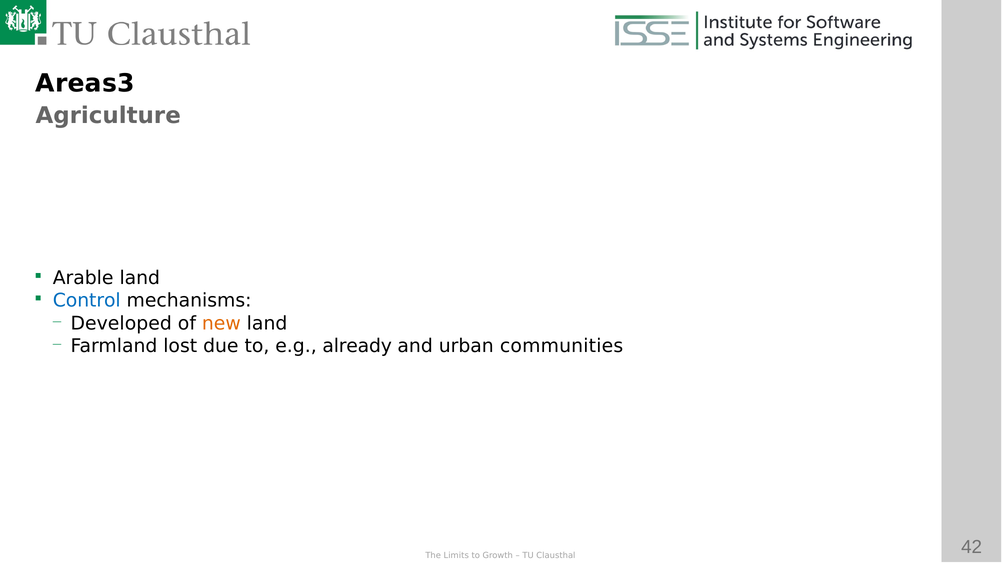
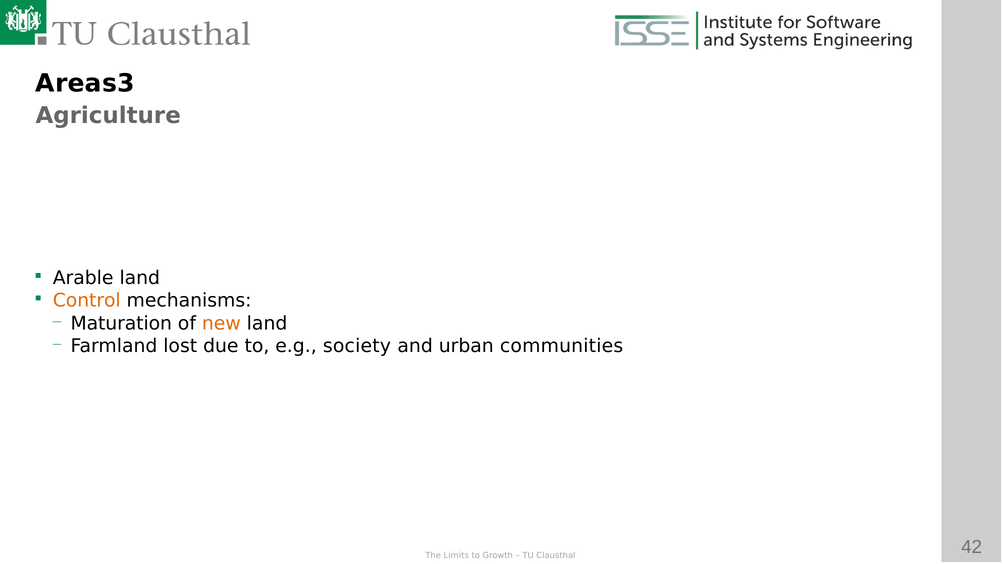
Control colour: blue -> orange
Developed: Developed -> Maturation
already: already -> society
